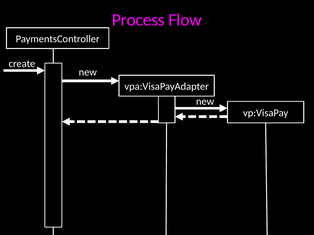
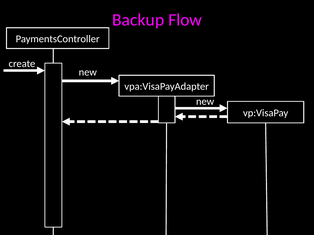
Process: Process -> Backup
